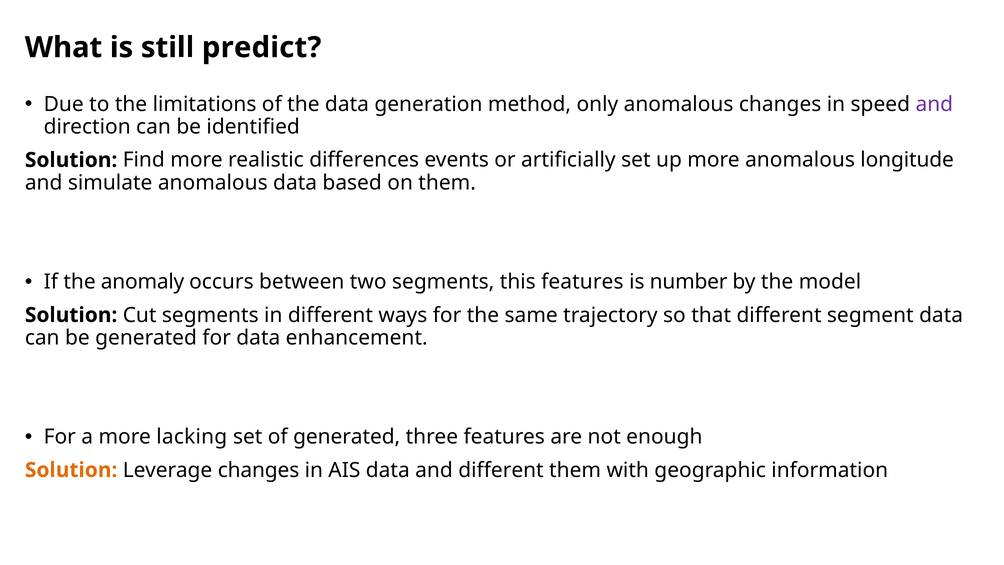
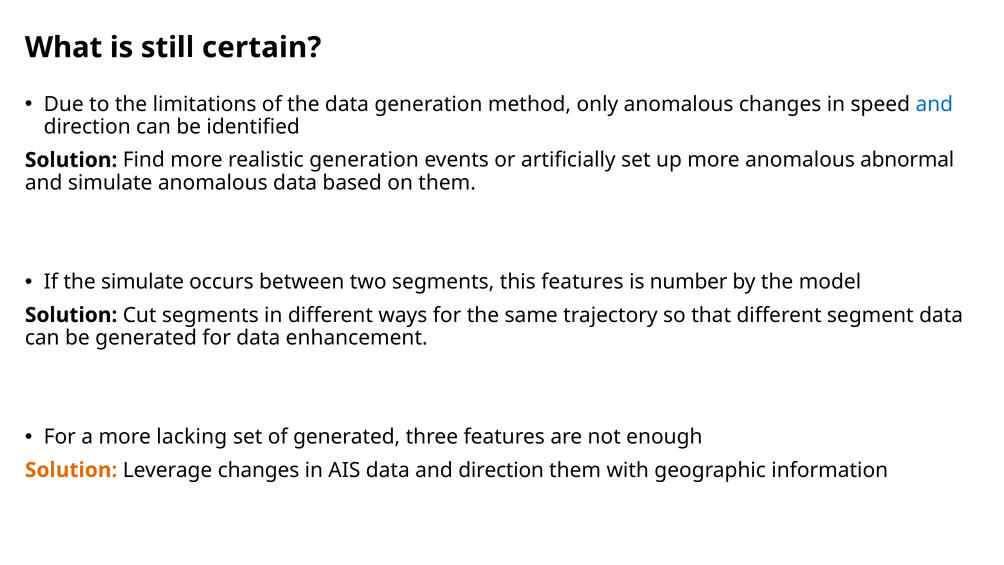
predict: predict -> certain
and at (934, 104) colour: purple -> blue
realistic differences: differences -> generation
longitude: longitude -> abnormal
the anomaly: anomaly -> simulate
data and different: different -> direction
